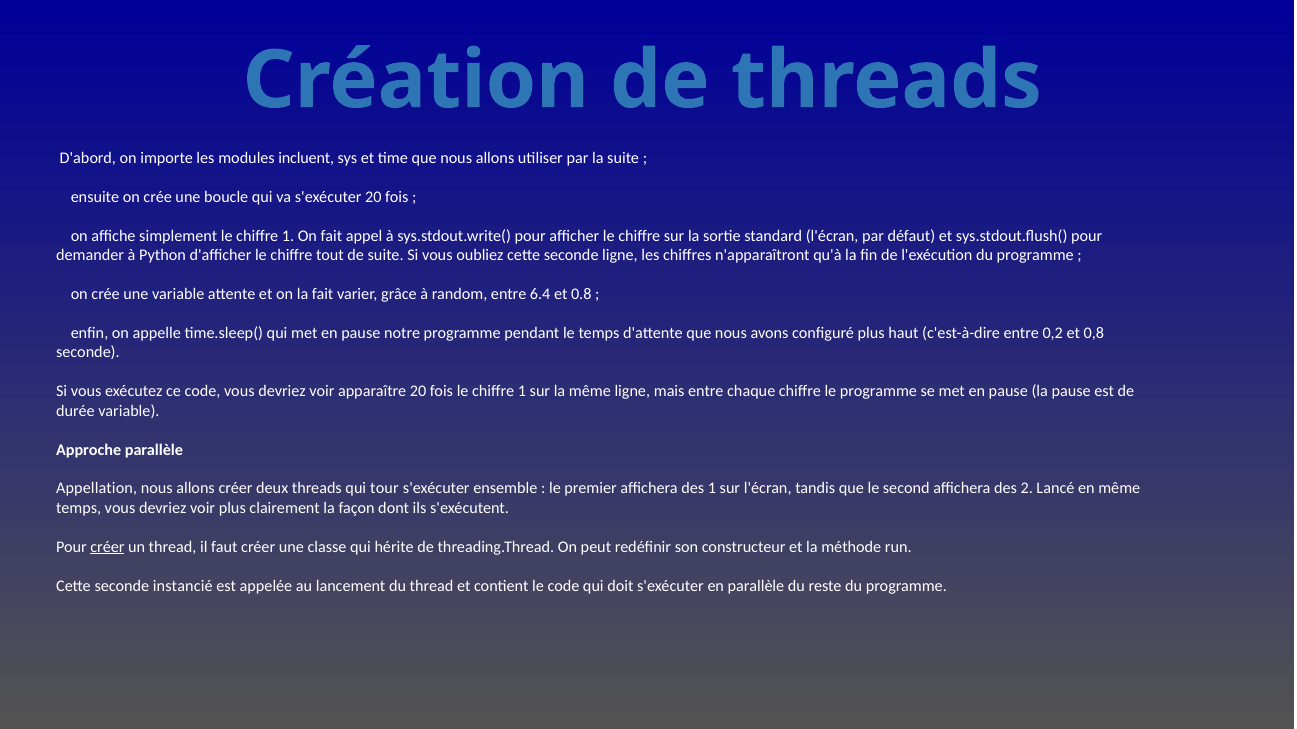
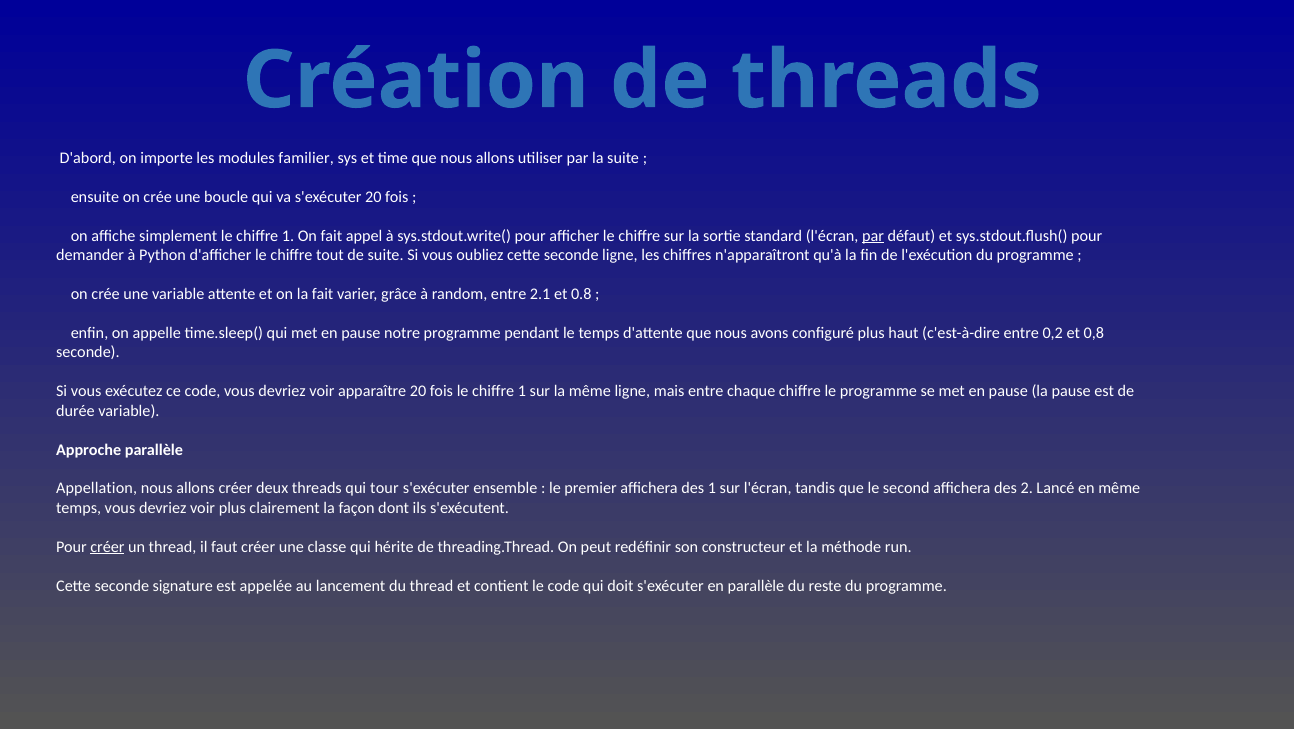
incluent: incluent -> familier
par at (873, 236) underline: none -> present
6.4: 6.4 -> 2.1
instancié: instancié -> signature
